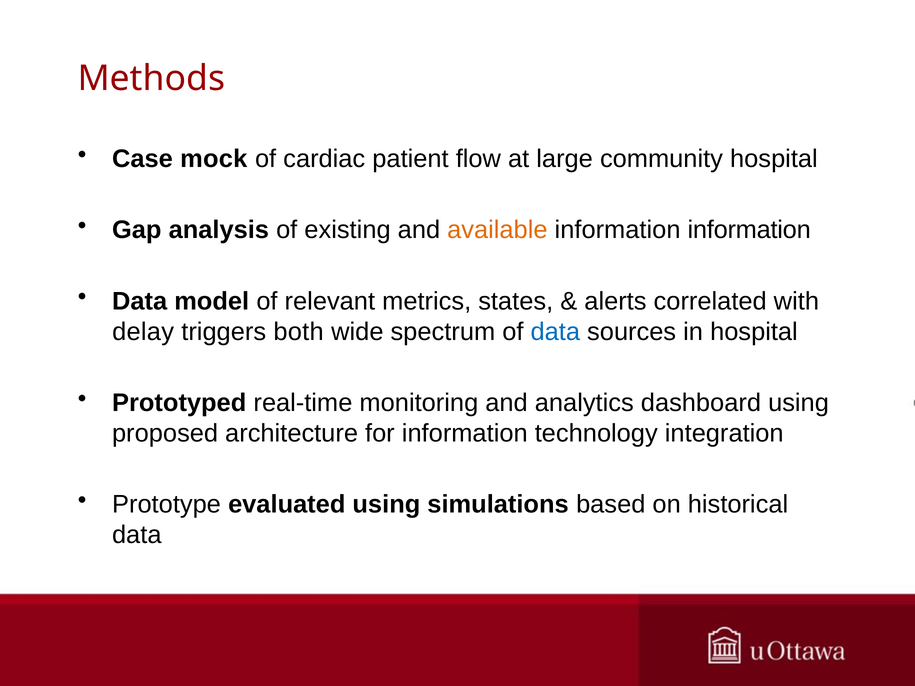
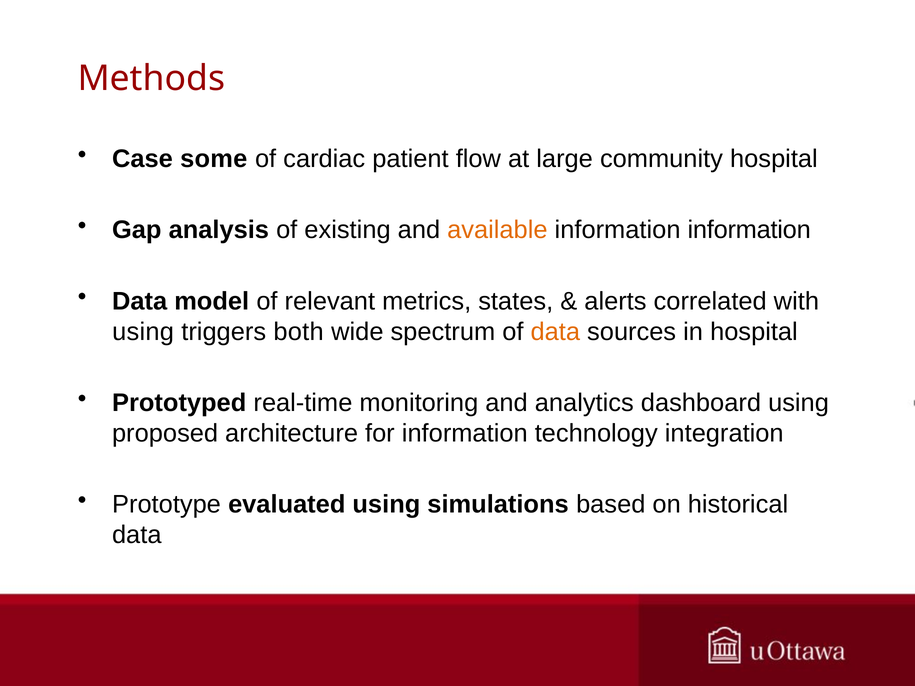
mock: mock -> some
delay at (143, 332): delay -> using
data at (555, 332) colour: blue -> orange
